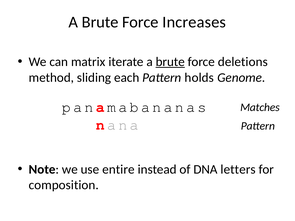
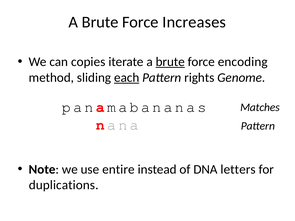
matrix: matrix -> copies
deletions: deletions -> encoding
each underline: none -> present
holds: holds -> rights
composition: composition -> duplications
